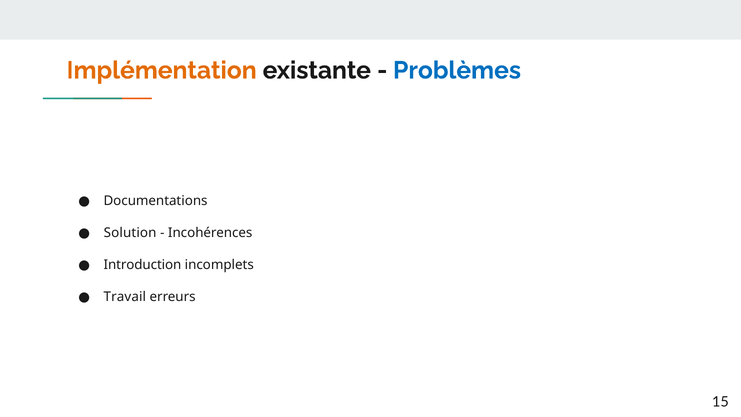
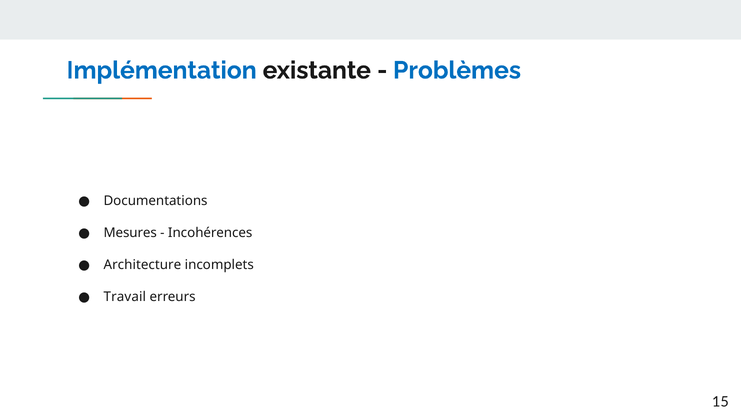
Implémentation colour: orange -> blue
Solution: Solution -> Mesures
Introduction: Introduction -> Architecture
